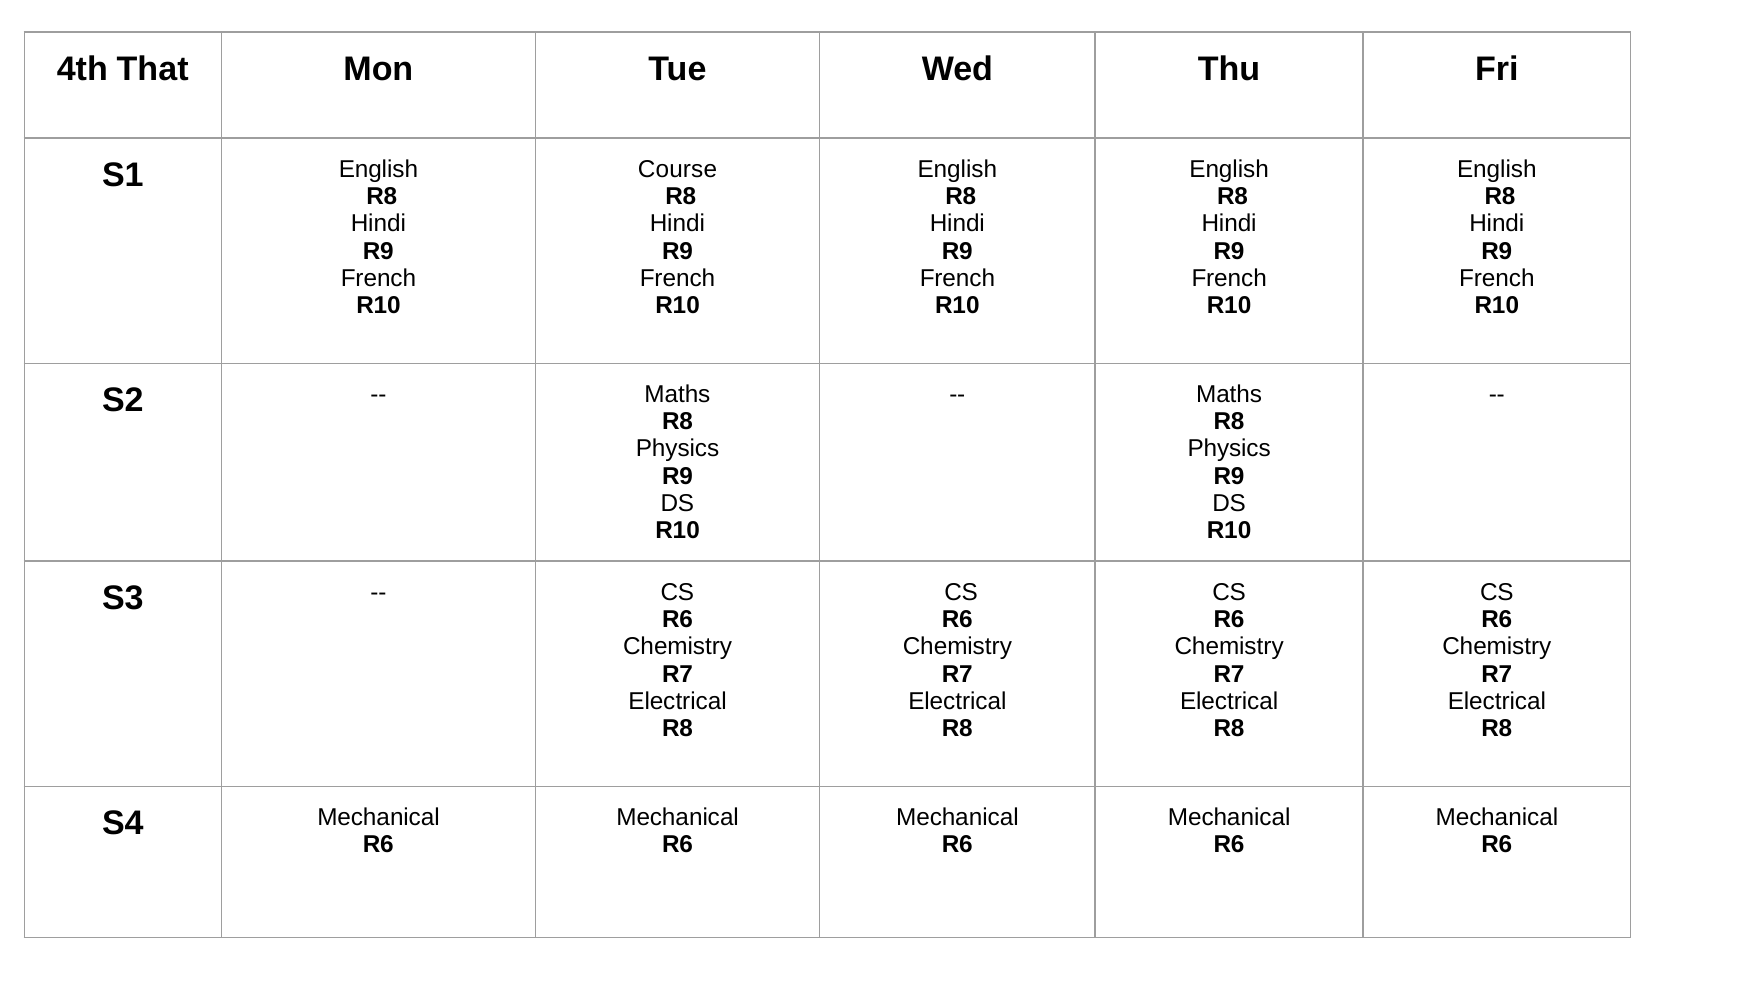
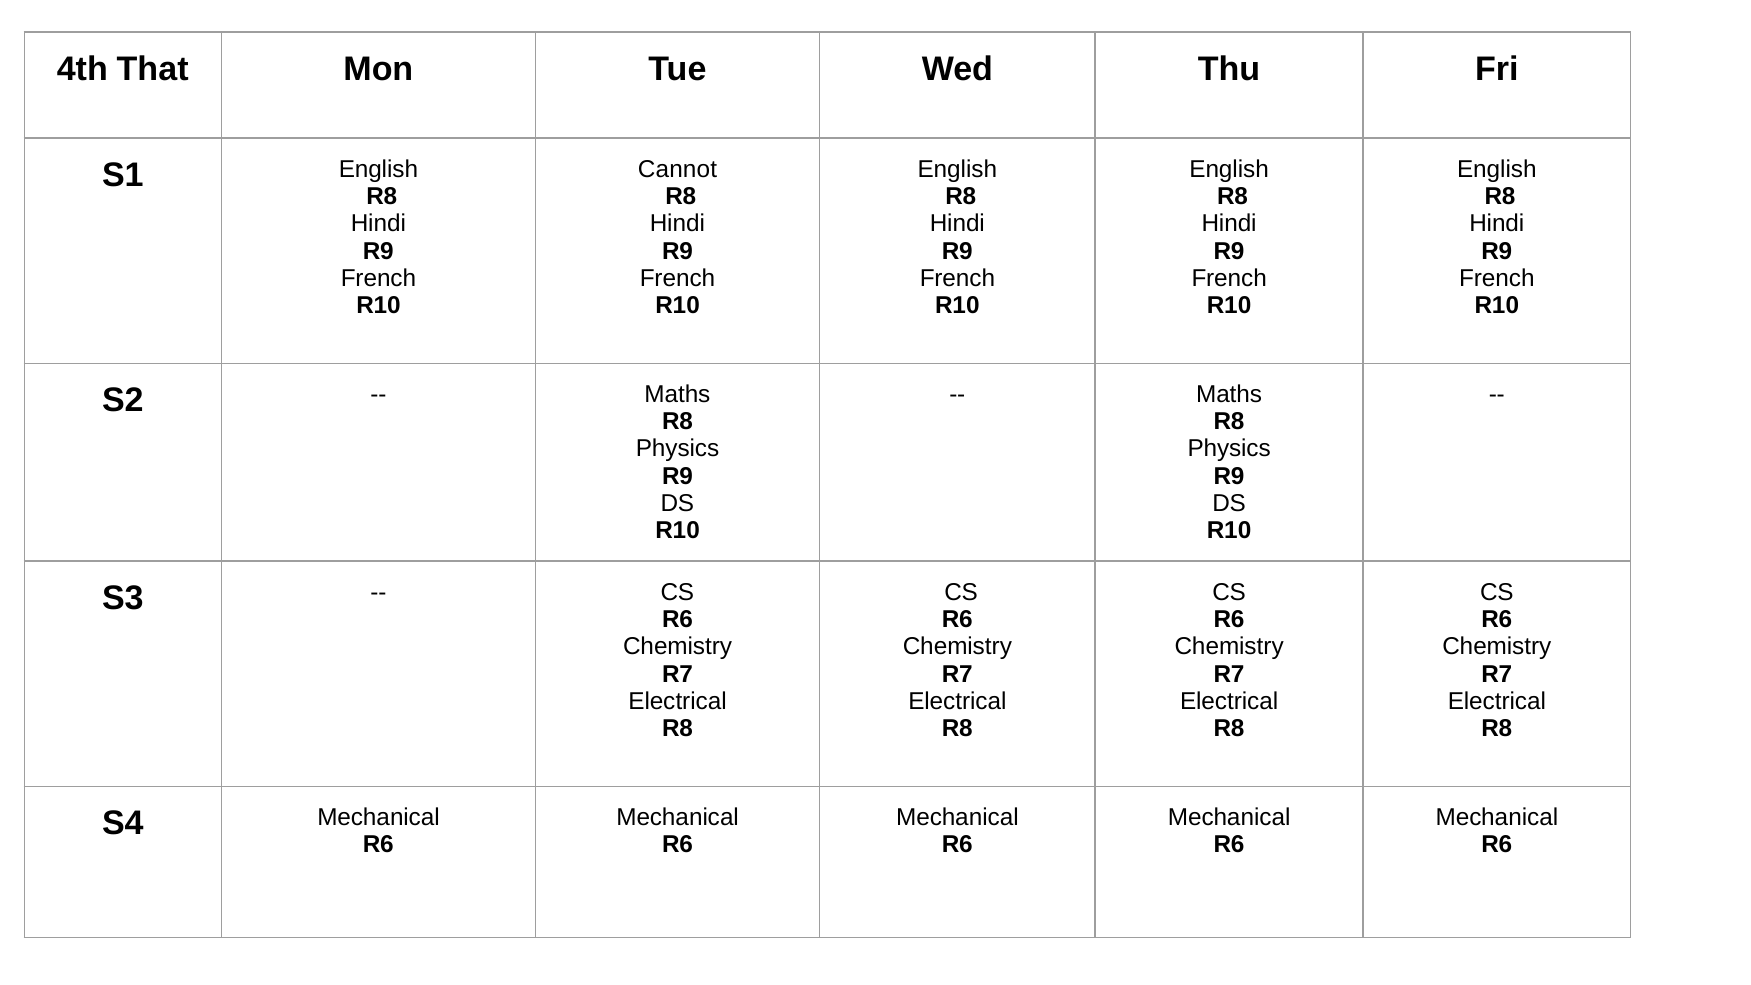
Course: Course -> Cannot
